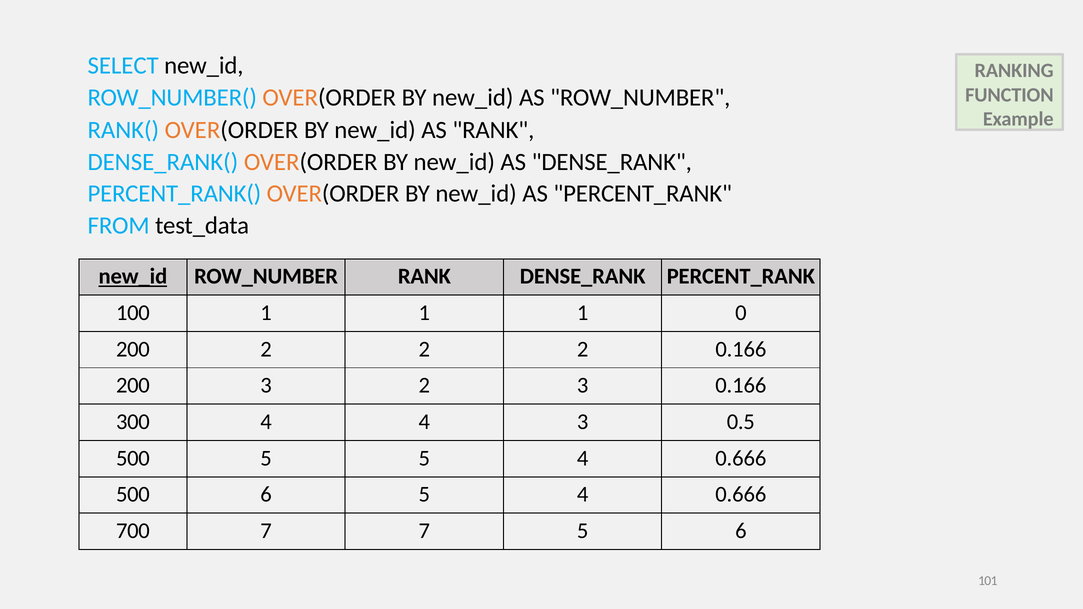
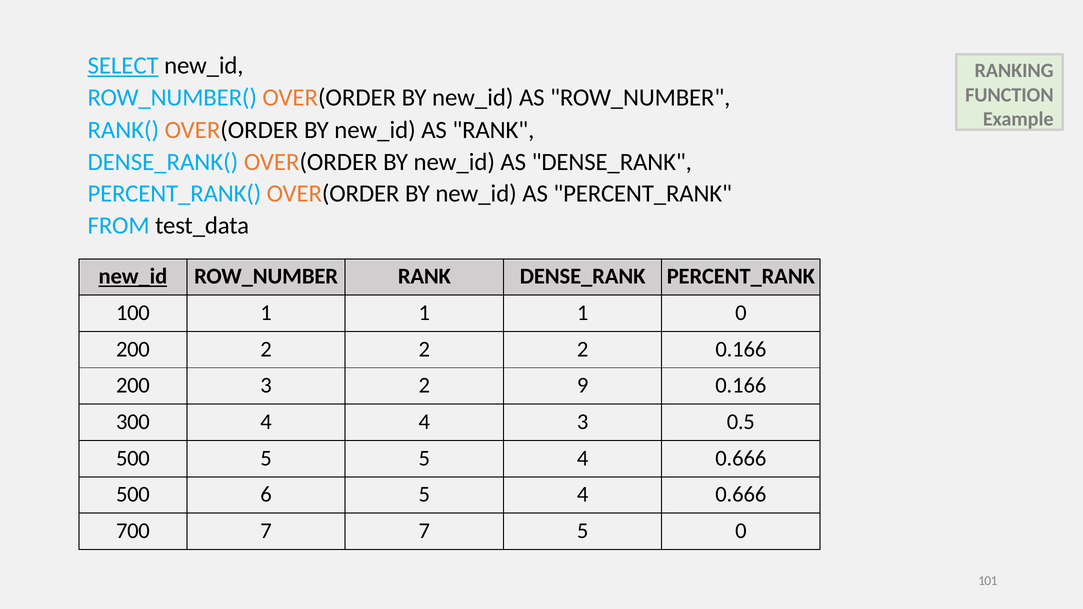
SELECT underline: none -> present
2 3: 3 -> 9
5 6: 6 -> 0
